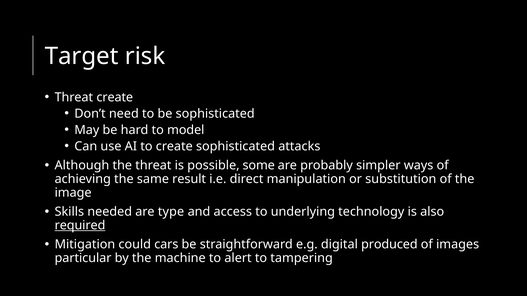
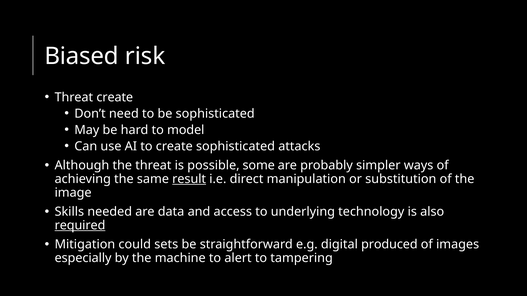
Target: Target -> Biased
result underline: none -> present
type: type -> data
cars: cars -> sets
particular: particular -> especially
